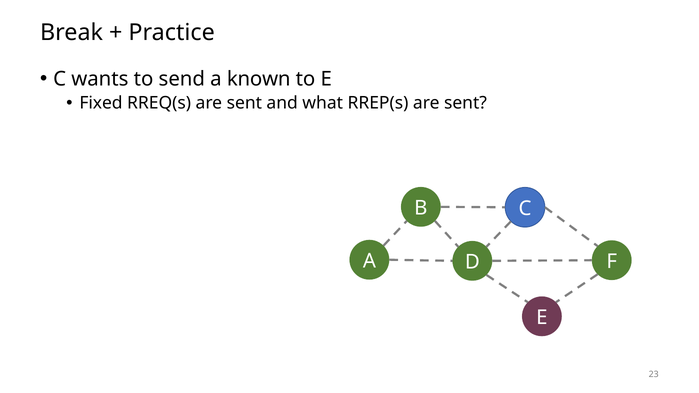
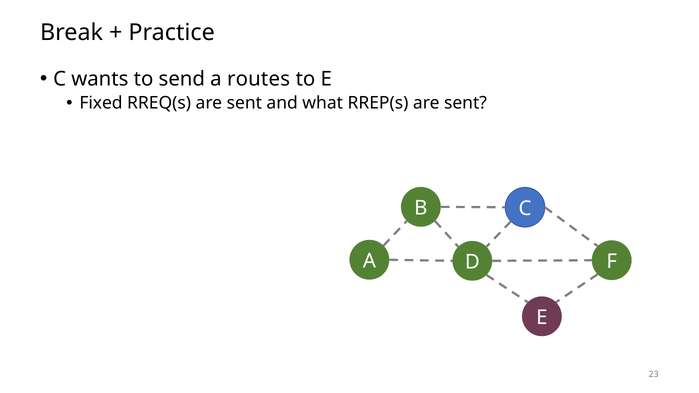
known: known -> routes
